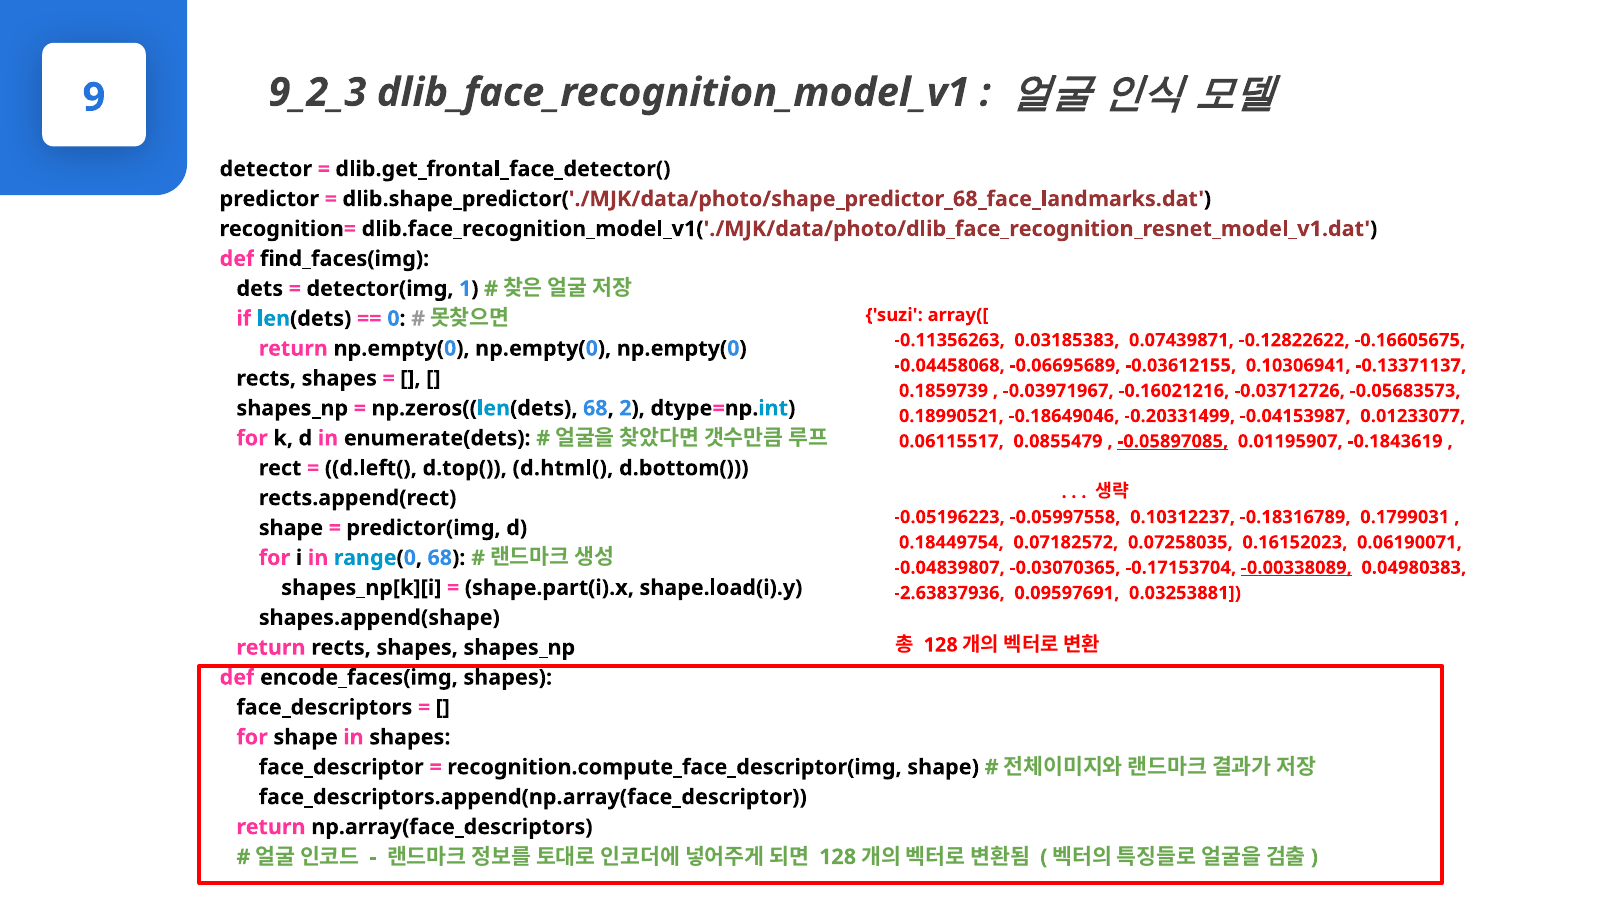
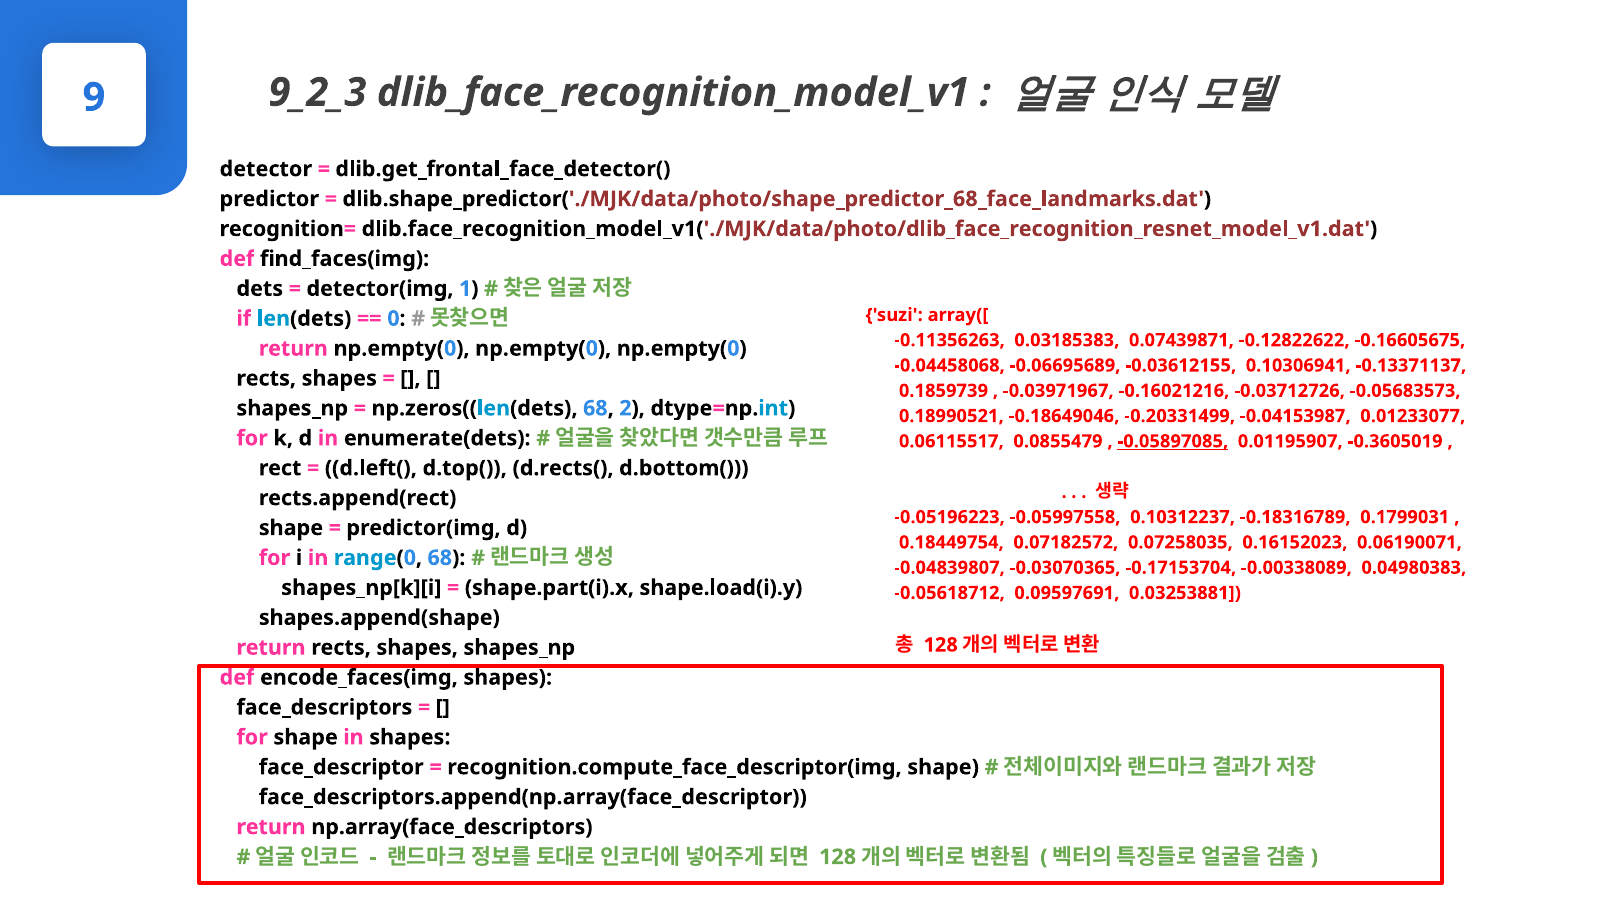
-0.1843619: -0.1843619 -> -0.3605019
d.html(: d.html( -> d.rects(
-0.00338089 underline: present -> none
-2.63837936: -2.63837936 -> -0.05618712
